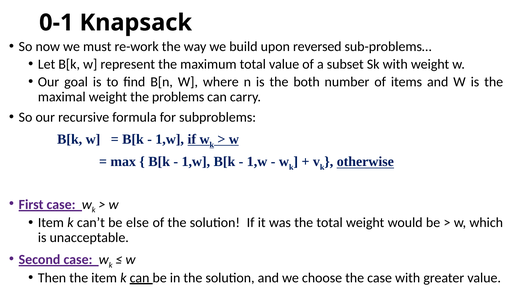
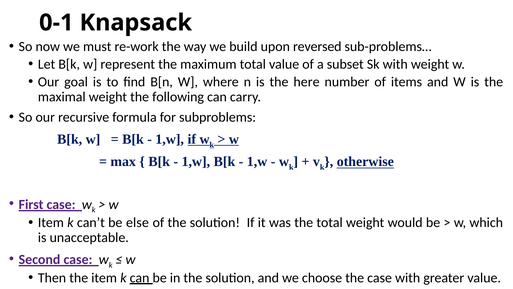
both: both -> here
problems: problems -> following
